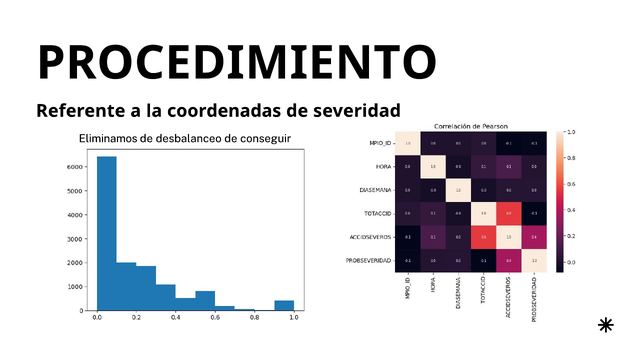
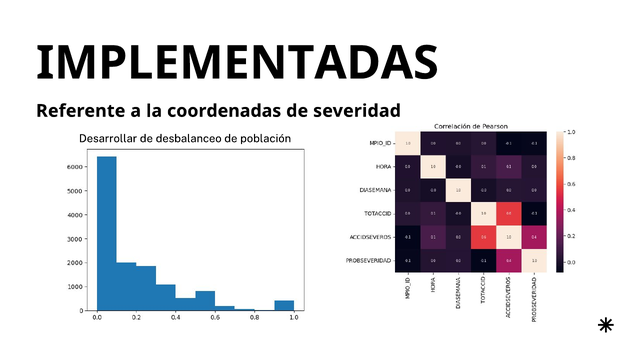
PROCEDIMIENTO: PROCEDIMIENTO -> IMPLEMENTADAS
Eliminamos: Eliminamos -> Desarrollar
conseguir: conseguir -> población
